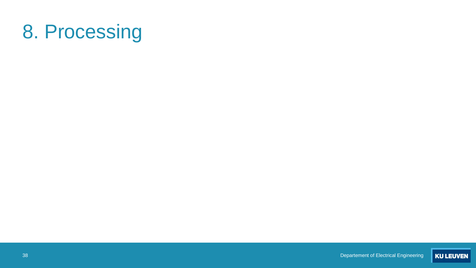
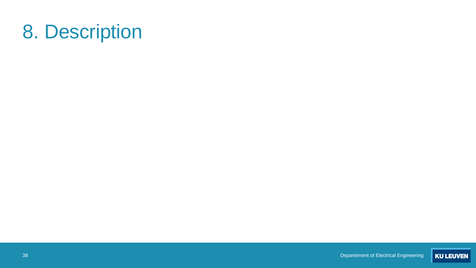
Processing: Processing -> Description
